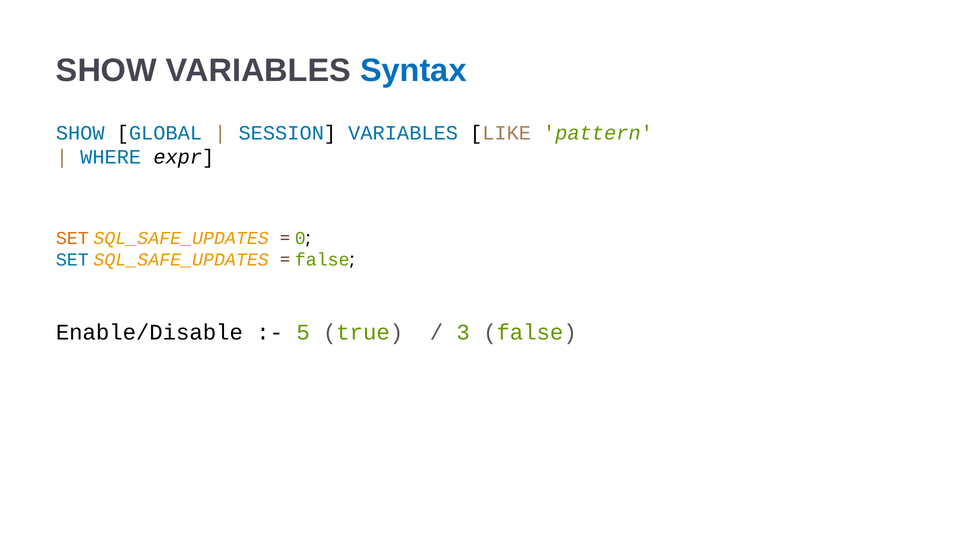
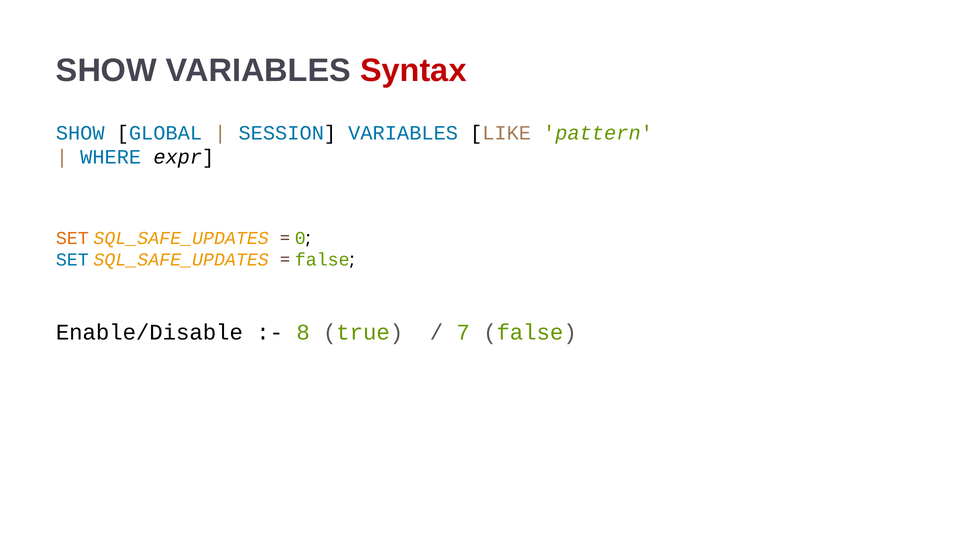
Syntax colour: blue -> red
5: 5 -> 8
3: 3 -> 7
